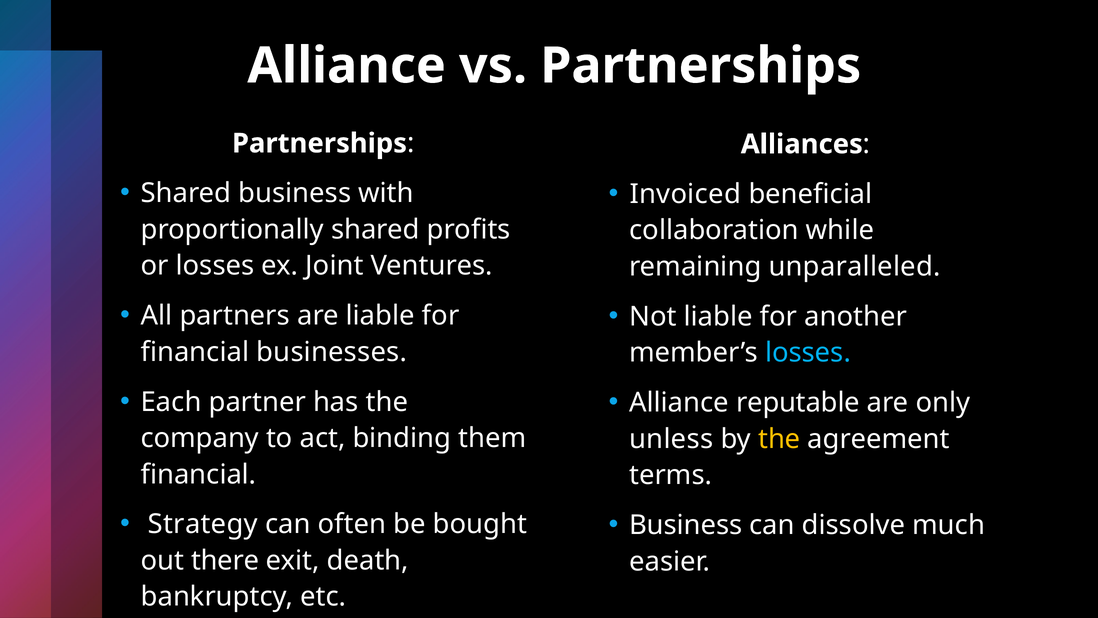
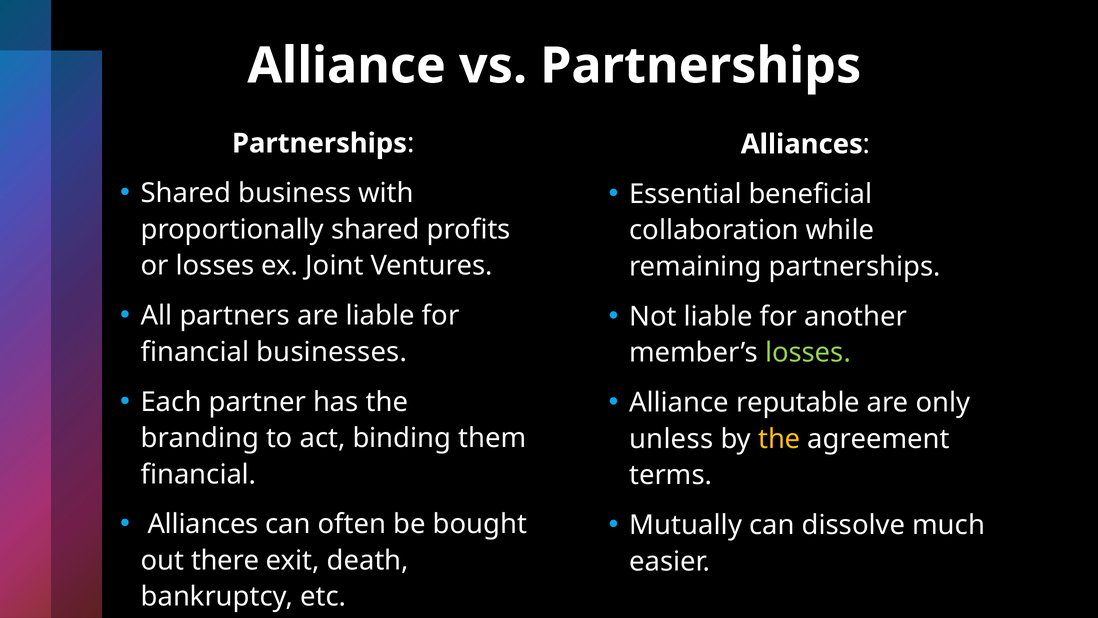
Invoiced: Invoiced -> Essential
remaining unparalleled: unparalleled -> partnerships
losses at (808, 353) colour: light blue -> light green
company: company -> branding
Strategy at (203, 524): Strategy -> Alliances
Business at (686, 525): Business -> Mutually
